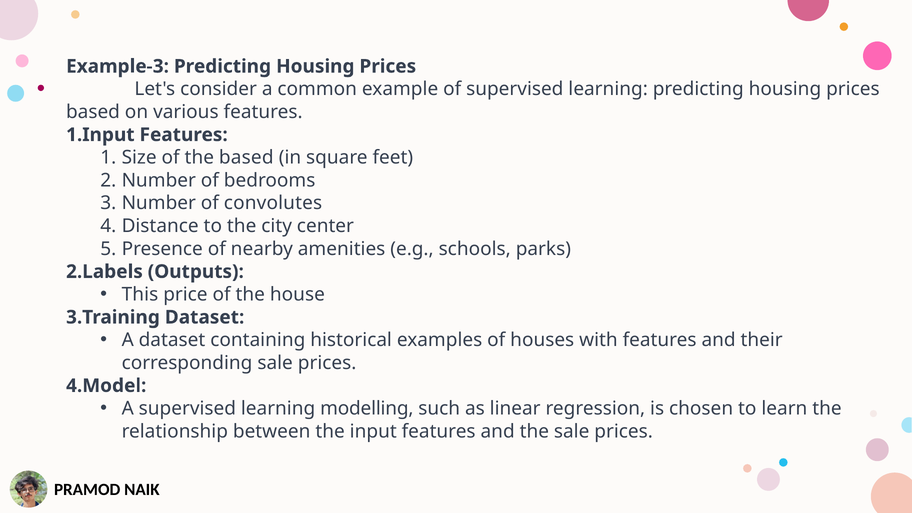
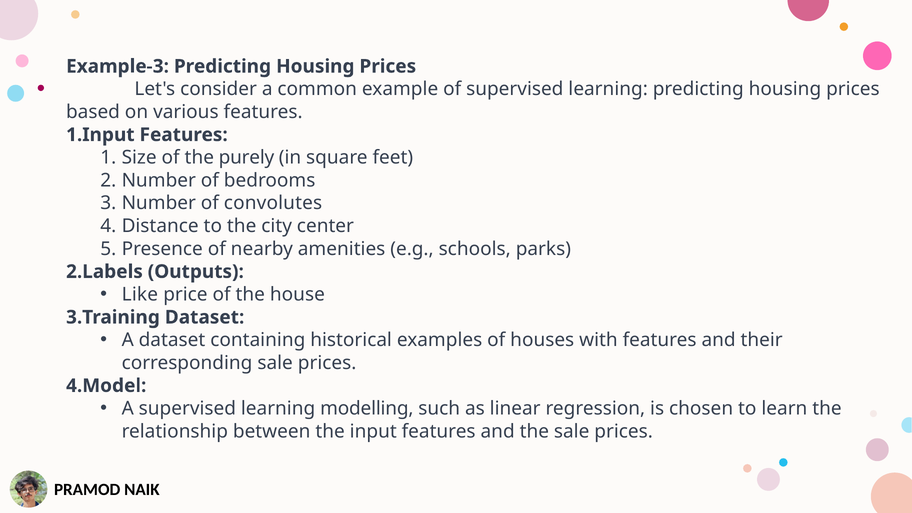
the based: based -> purely
This: This -> Like
